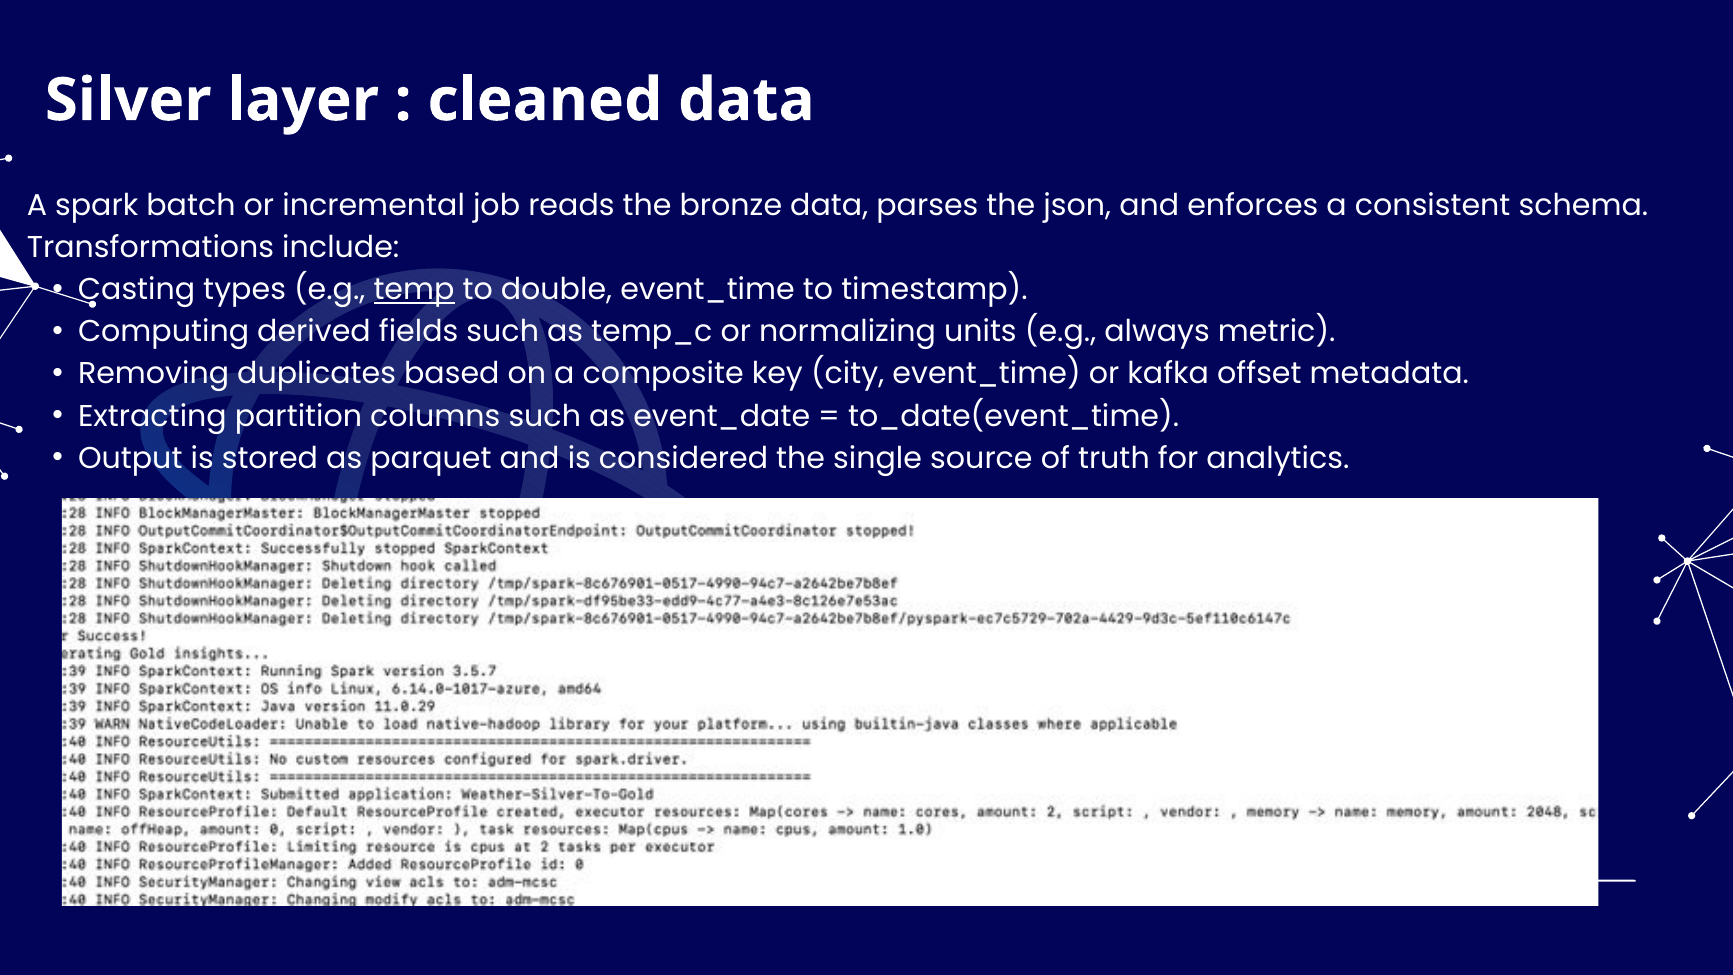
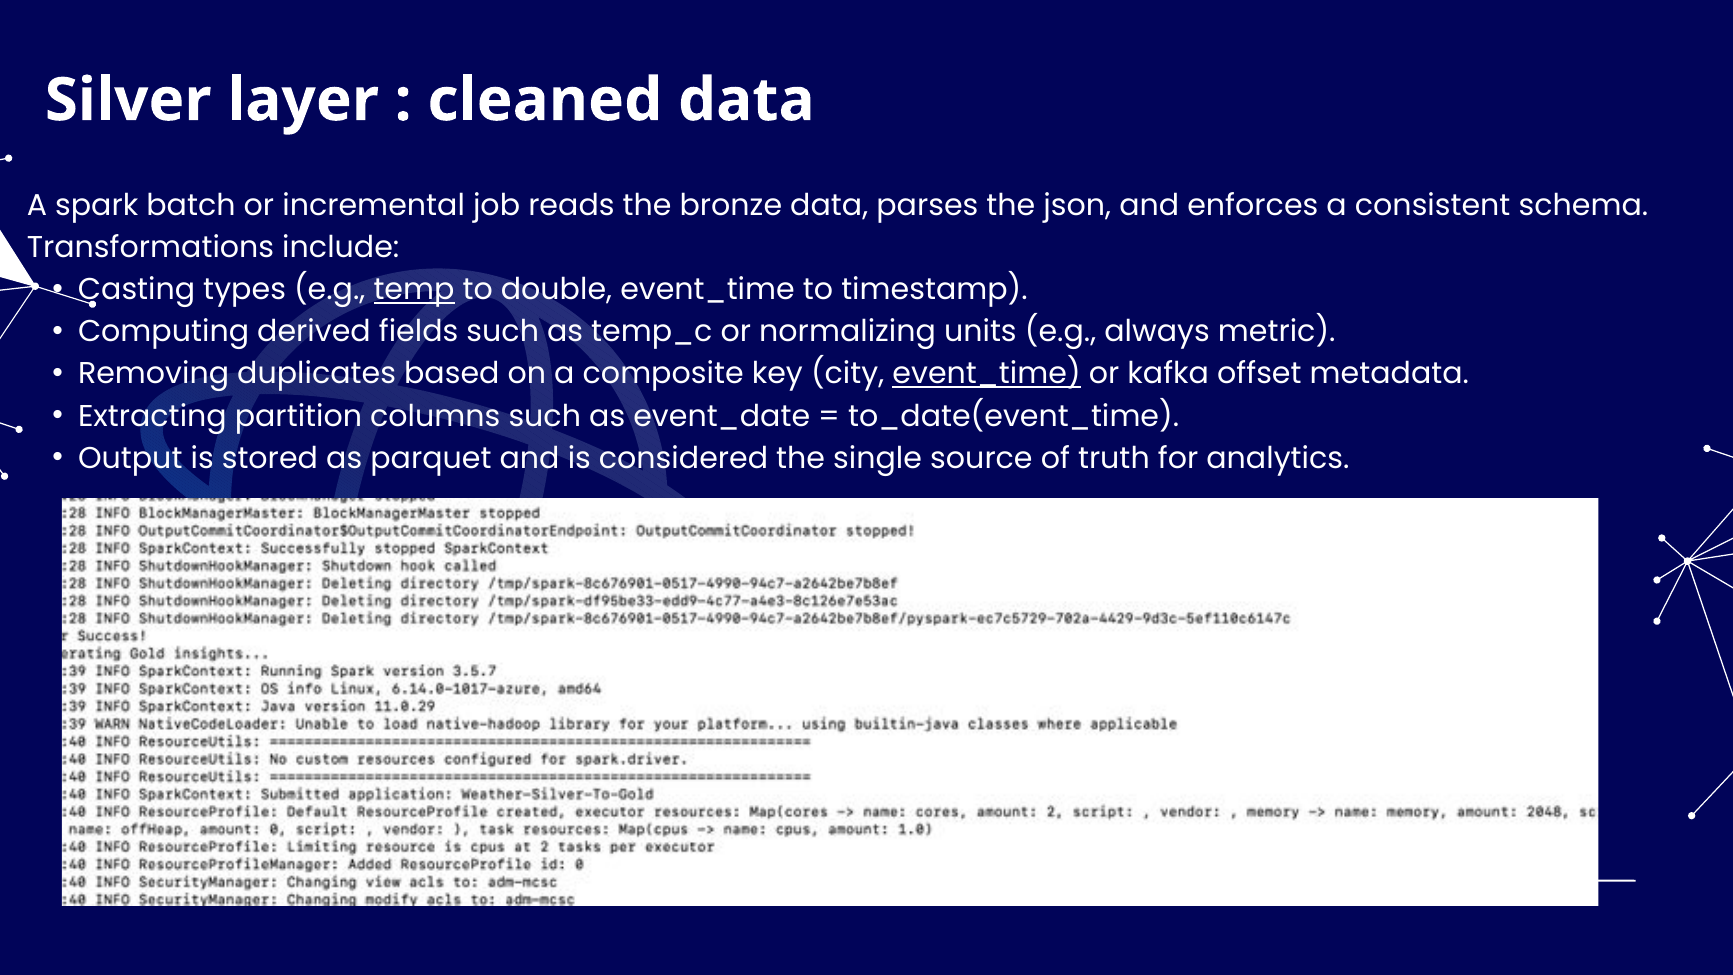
event_time at (987, 374) underline: none -> present
